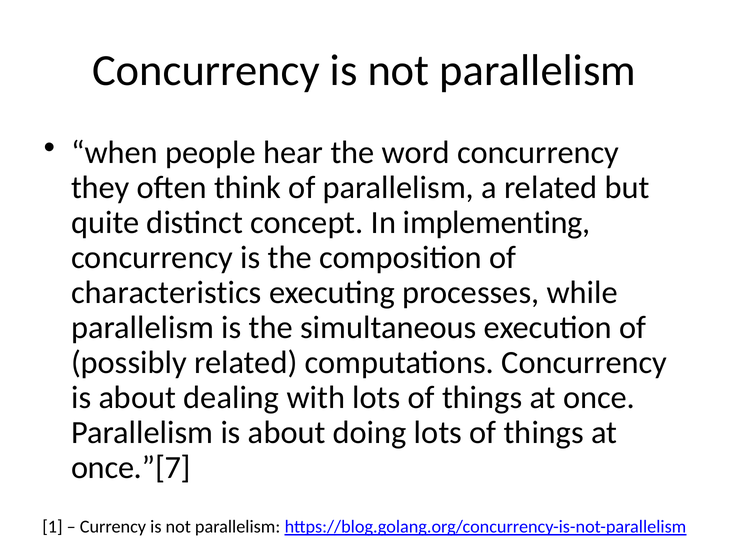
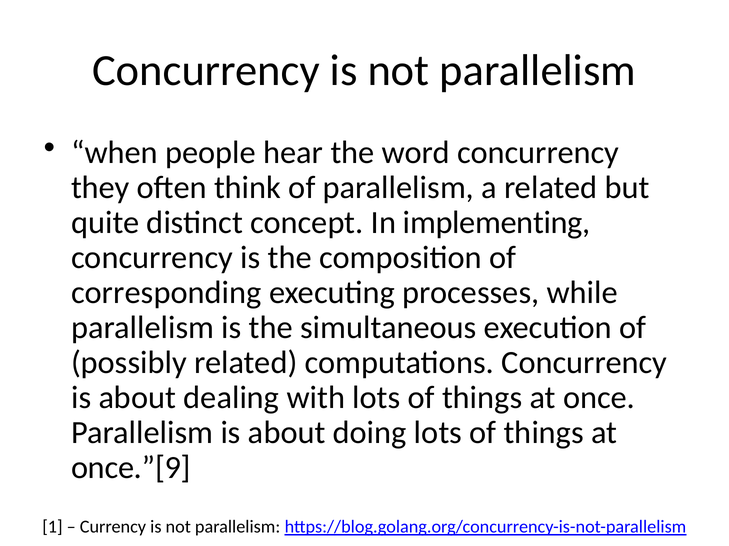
characteristics: characteristics -> corresponding
once.”[7: once.”[7 -> once.”[9
